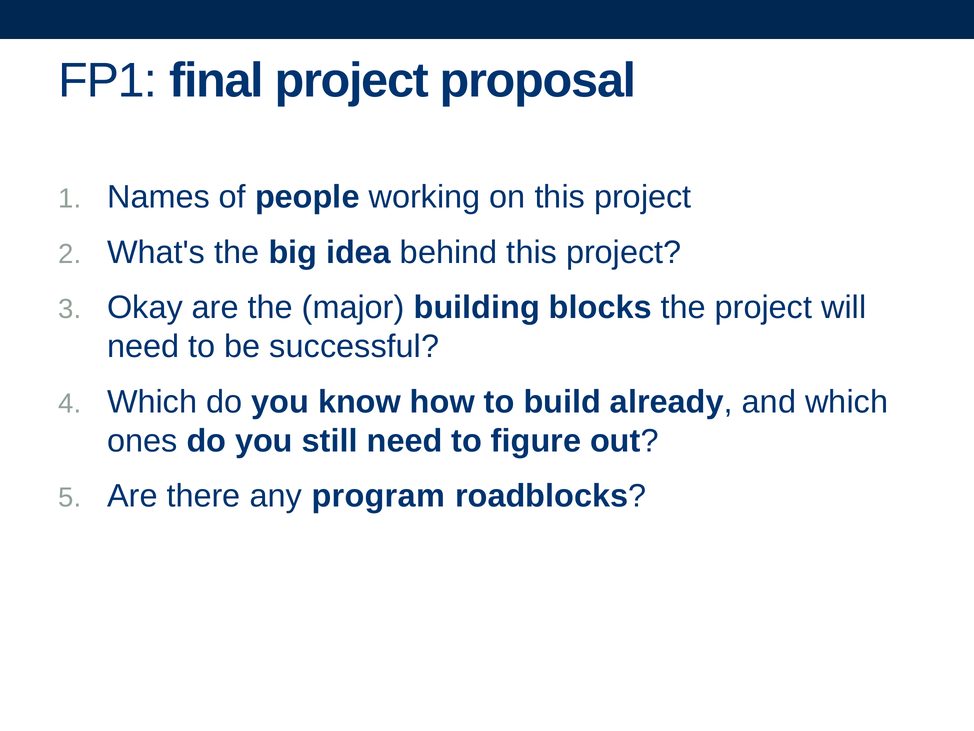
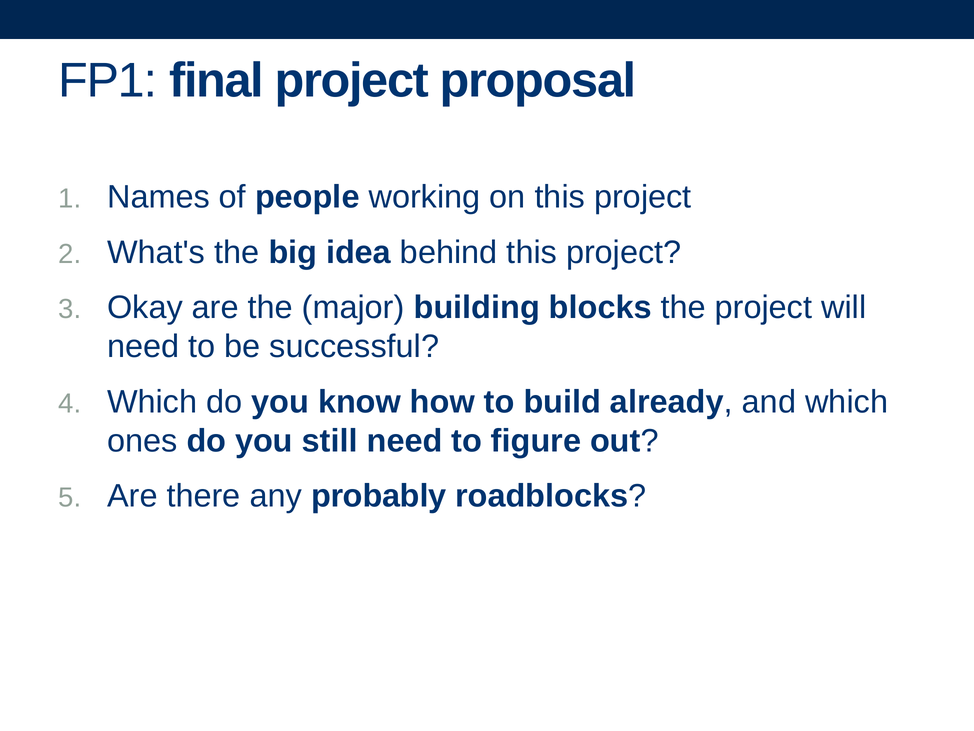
program: program -> probably
